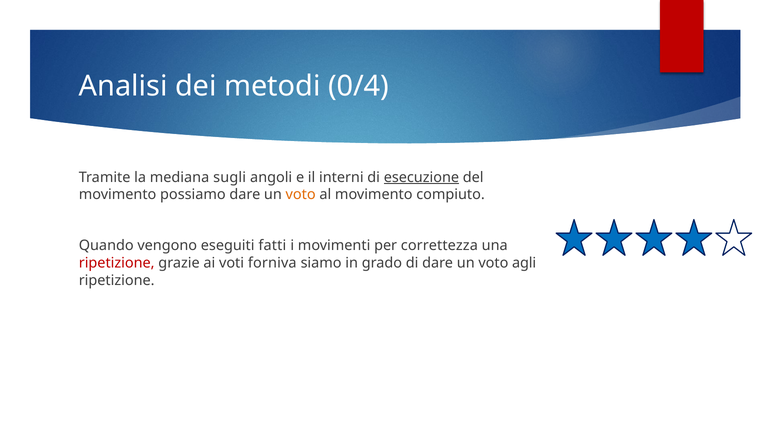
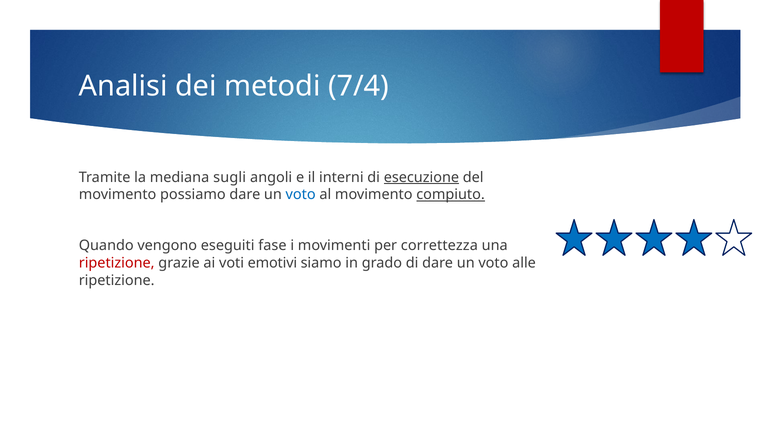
0/4: 0/4 -> 7/4
voto at (301, 195) colour: orange -> blue
compiuto underline: none -> present
fatti: fatti -> fase
forniva: forniva -> emotivi
agli: agli -> alle
